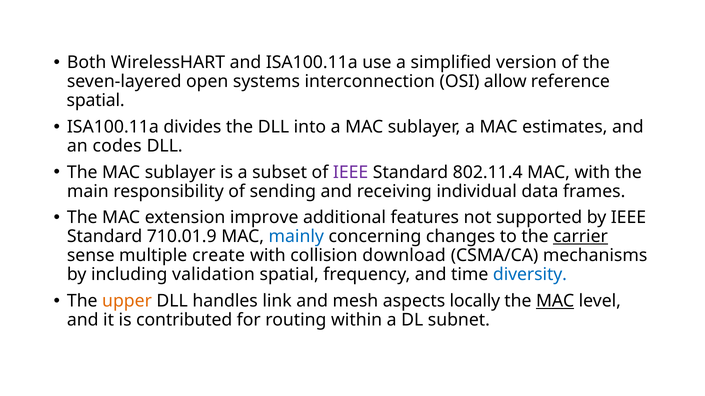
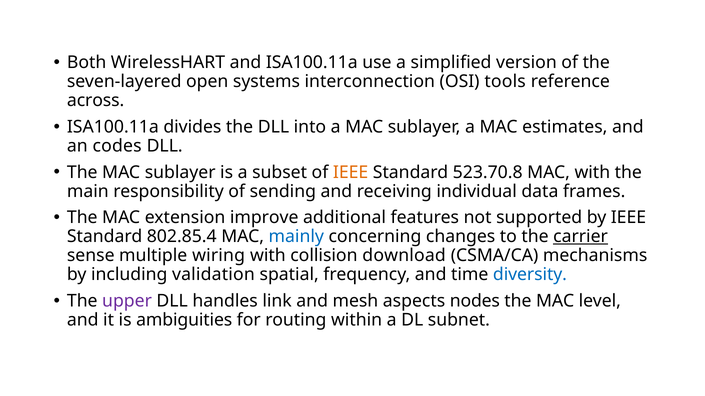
allow: allow -> tools
spatial at (96, 101): spatial -> across
IEEE at (351, 172) colour: purple -> orange
802.11.4: 802.11.4 -> 523.70.8
710.01.9: 710.01.9 -> 802.85.4
create: create -> wiring
upper colour: orange -> purple
locally: locally -> nodes
MAC at (555, 301) underline: present -> none
contributed: contributed -> ambiguities
